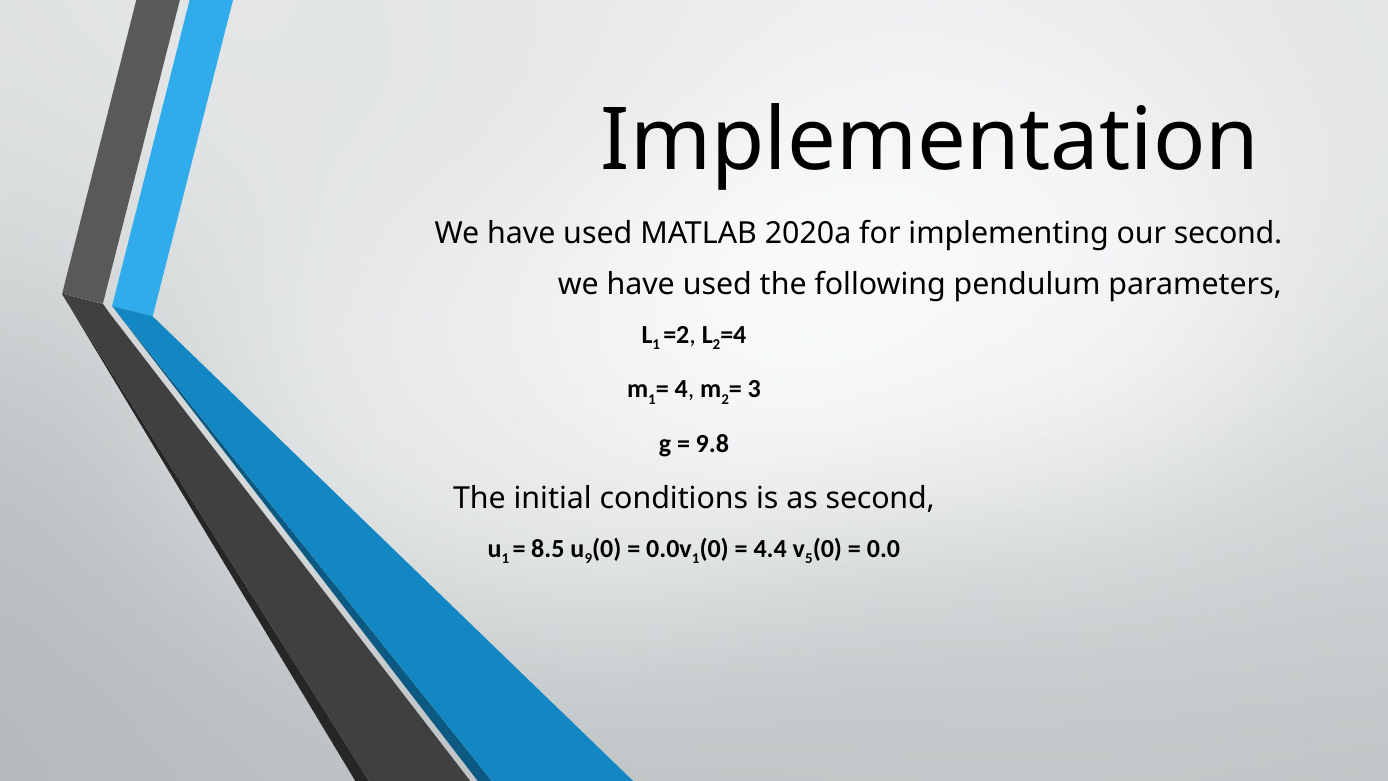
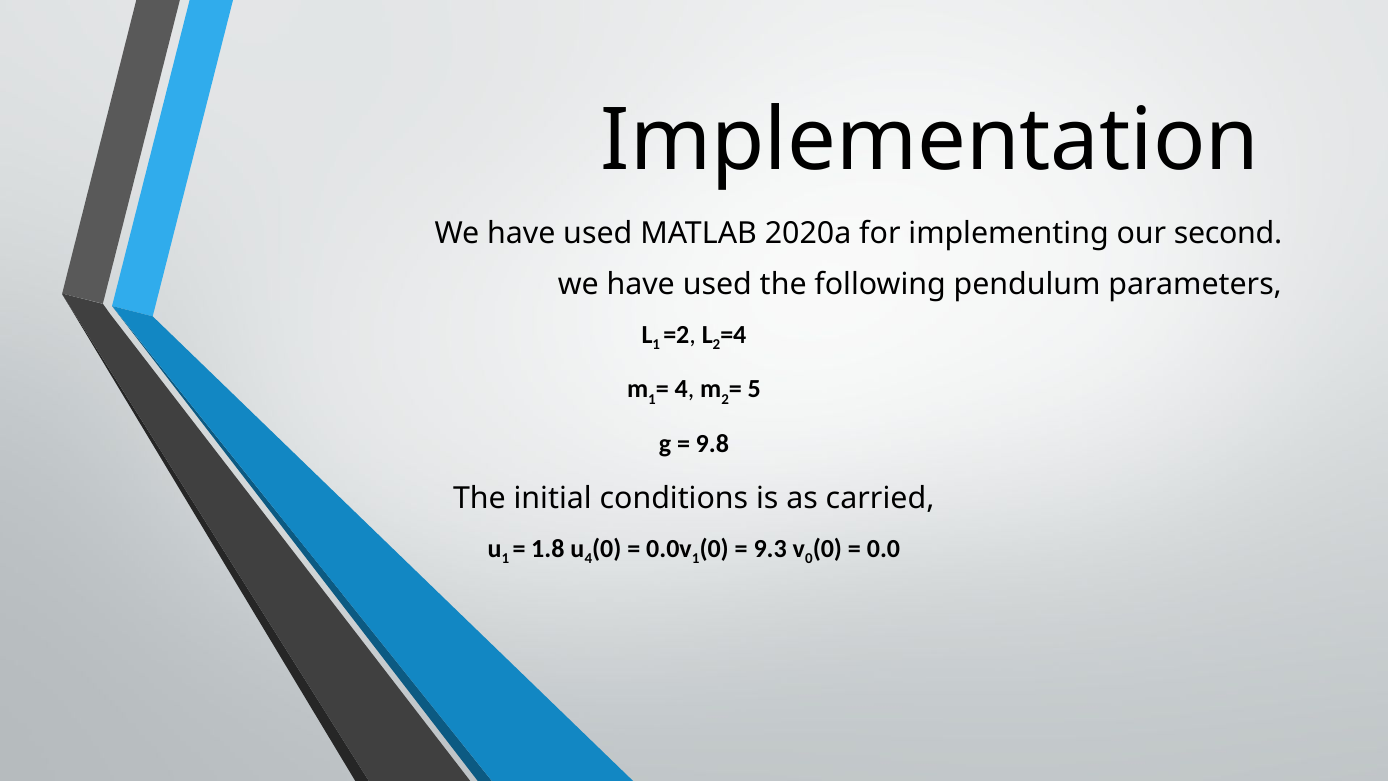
3: 3 -> 5
as second: second -> carried
8.5: 8.5 -> 1.8
9 at (588, 558): 9 -> 4
4.4: 4.4 -> 9.3
5 at (809, 558): 5 -> 0
